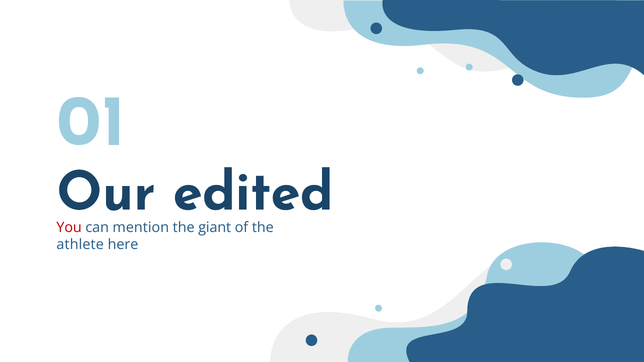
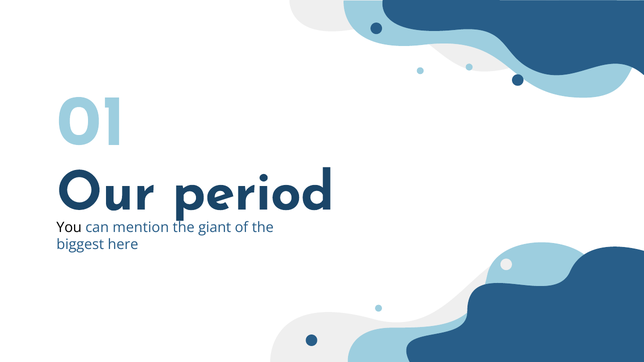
edited: edited -> period
You colour: red -> black
athlete: athlete -> biggest
